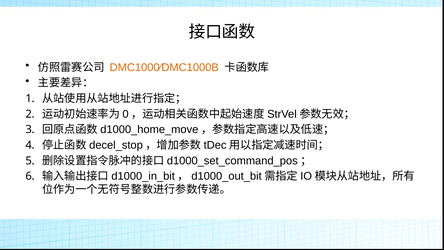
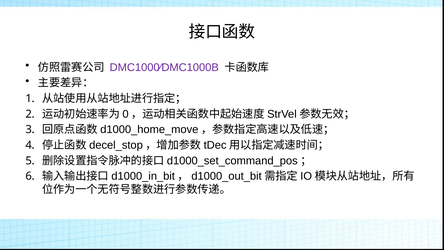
DMC1000∕DMC1000B colour: orange -> purple
